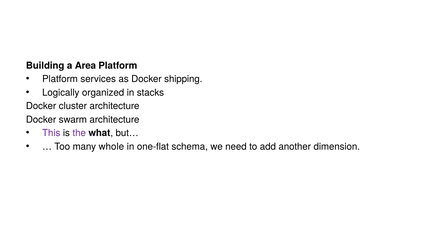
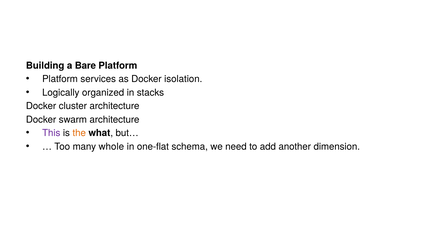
Area: Area -> Bare
shipping: shipping -> isolation
the colour: purple -> orange
